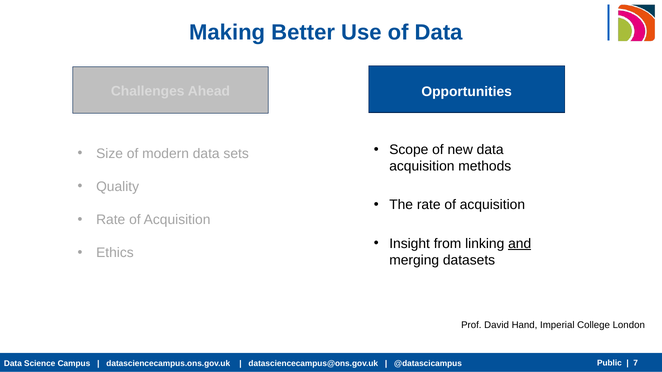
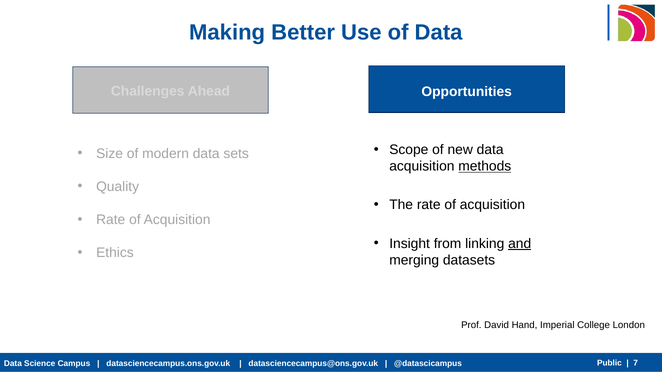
methods underline: none -> present
